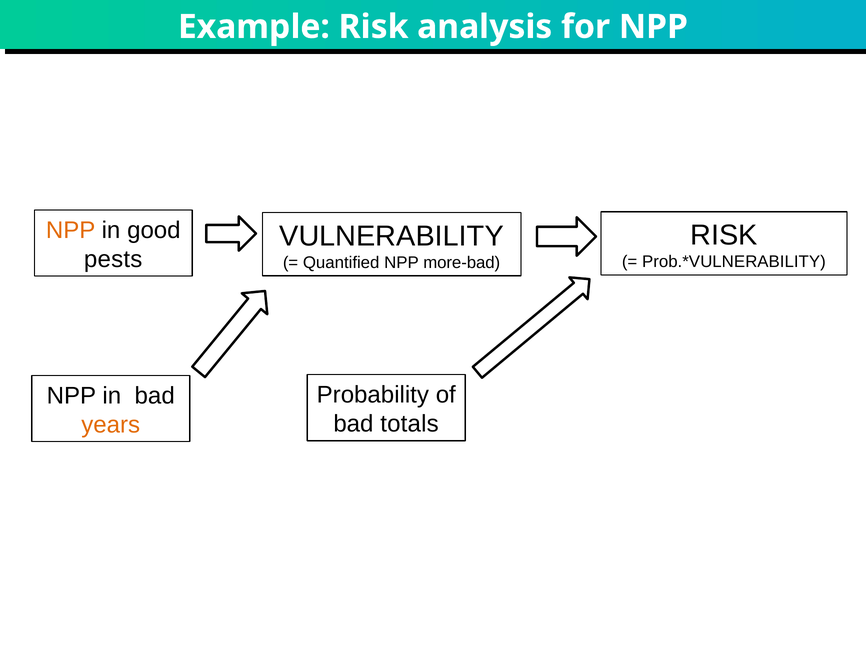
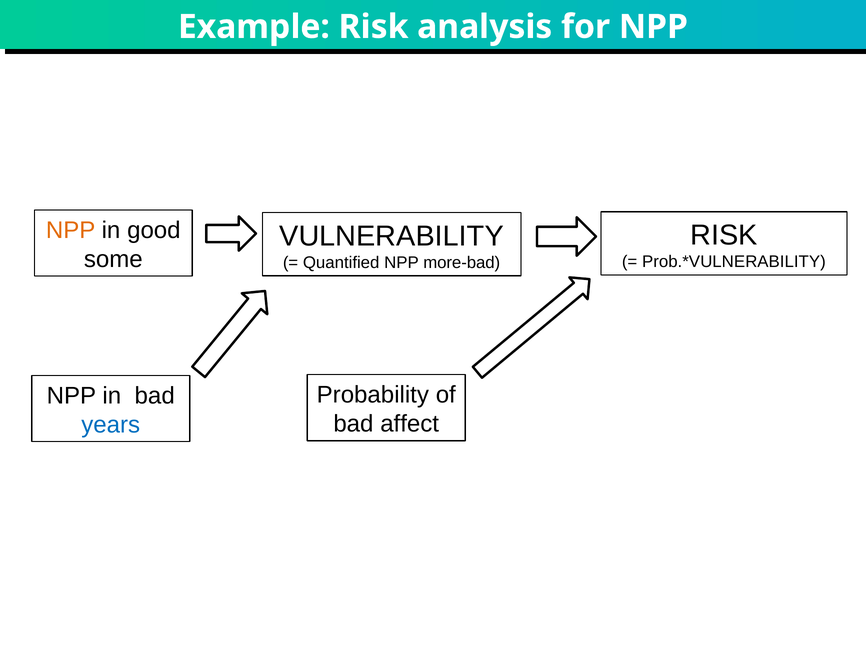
pests: pests -> some
totals: totals -> affect
years colour: orange -> blue
